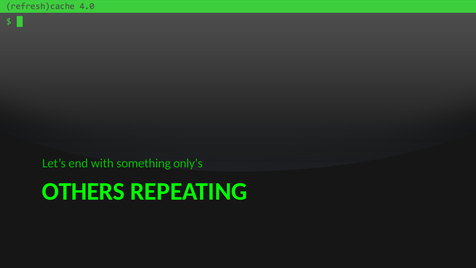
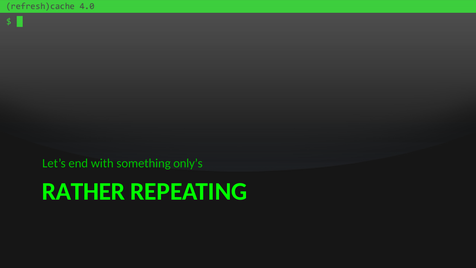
OTHERS: OTHERS -> RATHER
